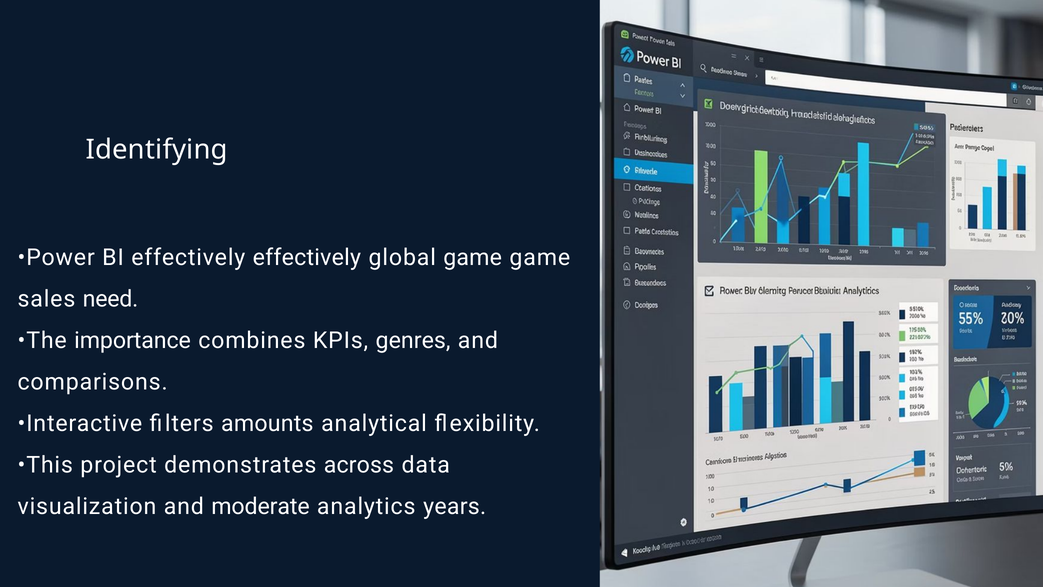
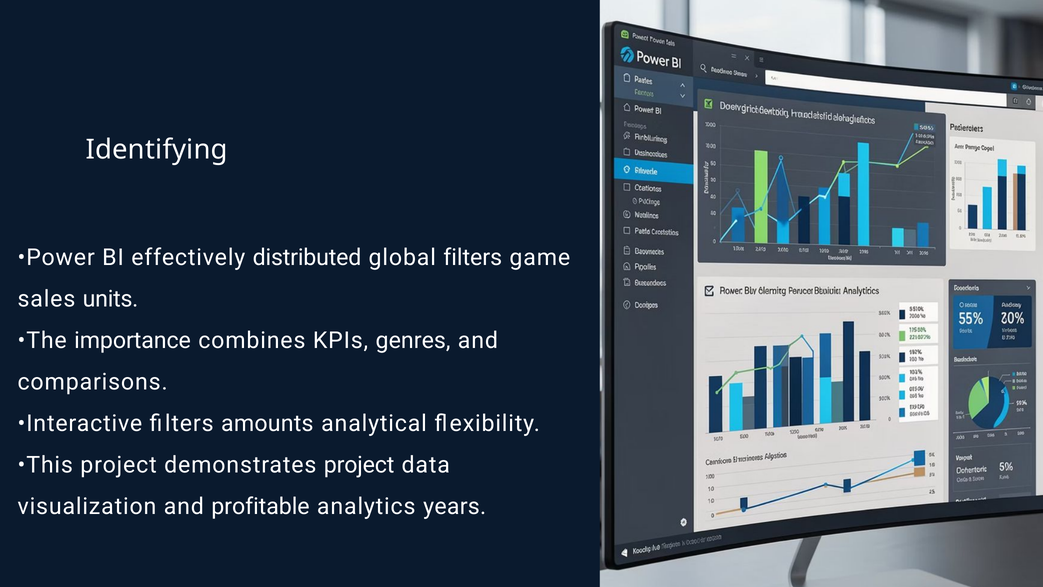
effectively effectively: effectively -> distributed
global game: game -> filters
need: need -> units
demonstrates across: across -> project
moderate: moderate -> profitable
